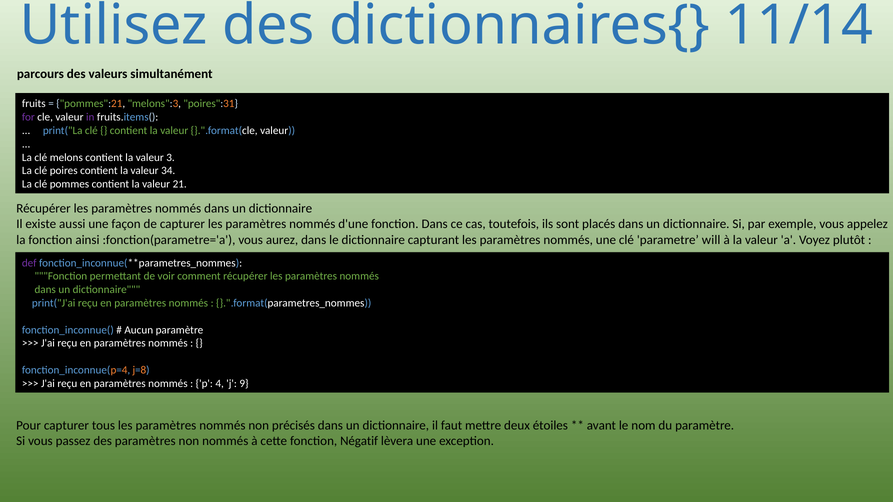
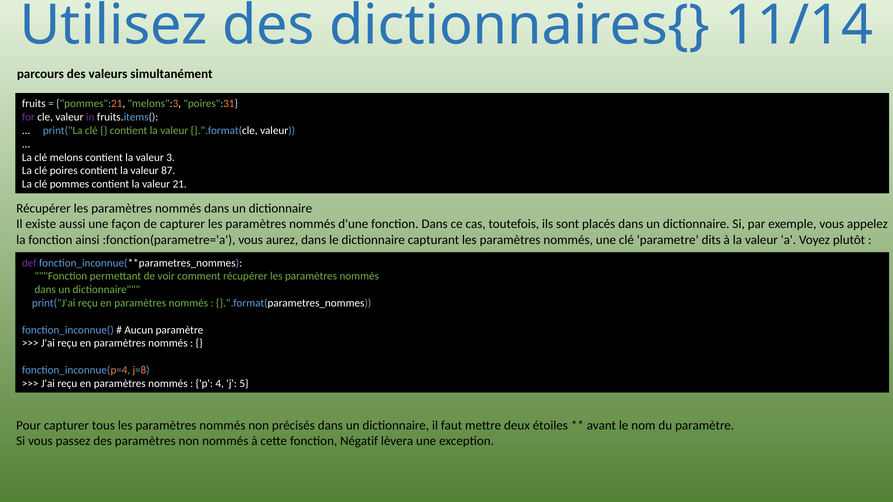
34: 34 -> 87
will: will -> dits
9: 9 -> 5
